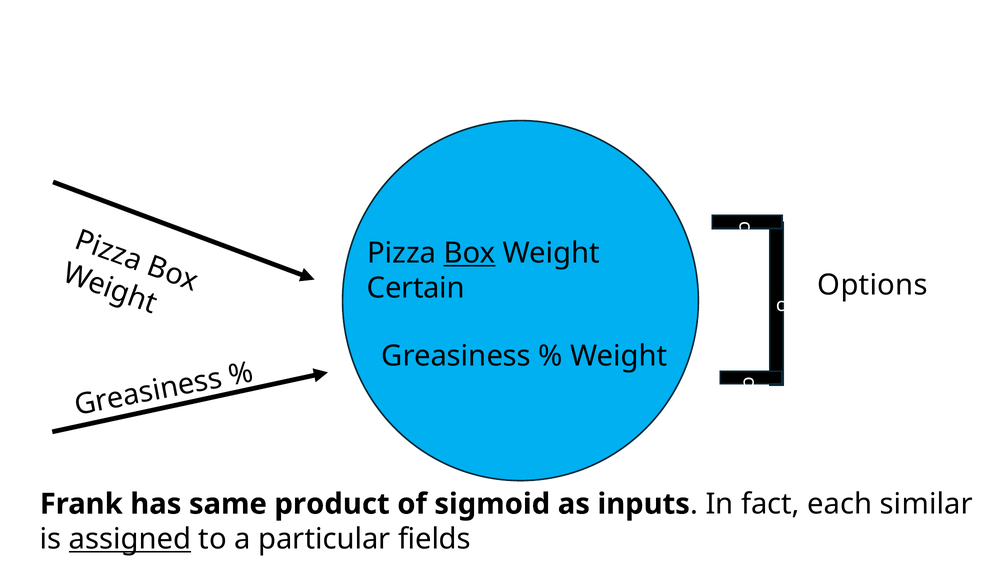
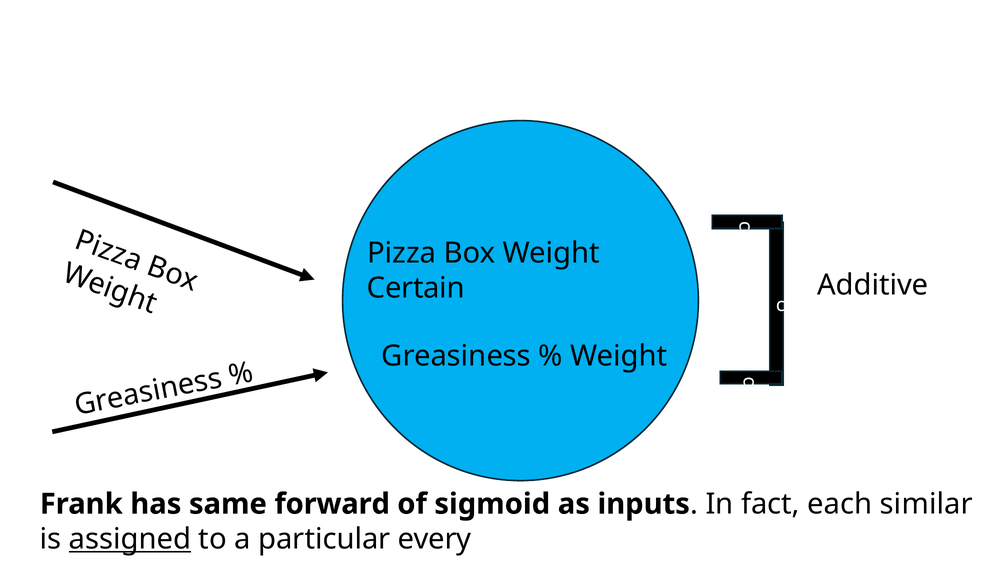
Box underline: present -> none
Options: Options -> Additive
product: product -> forward
fields: fields -> every
